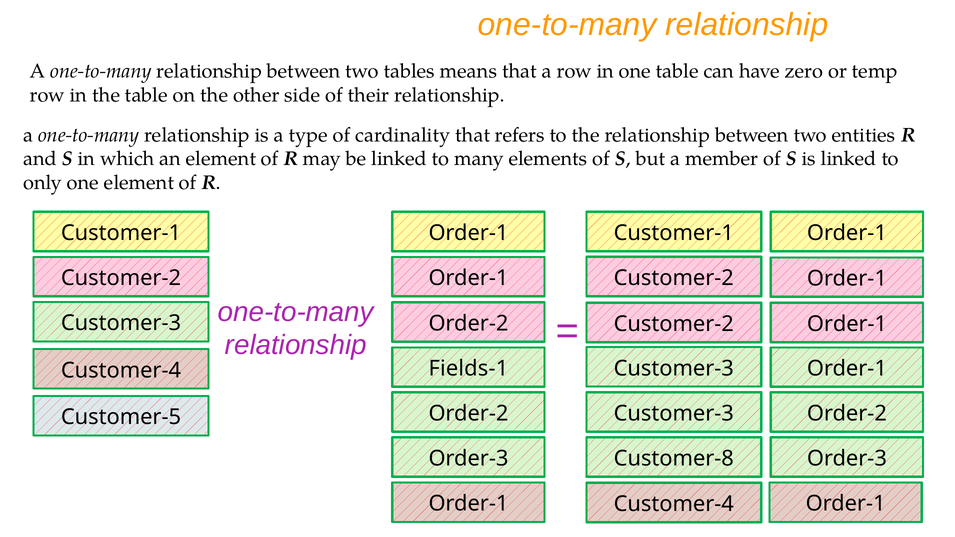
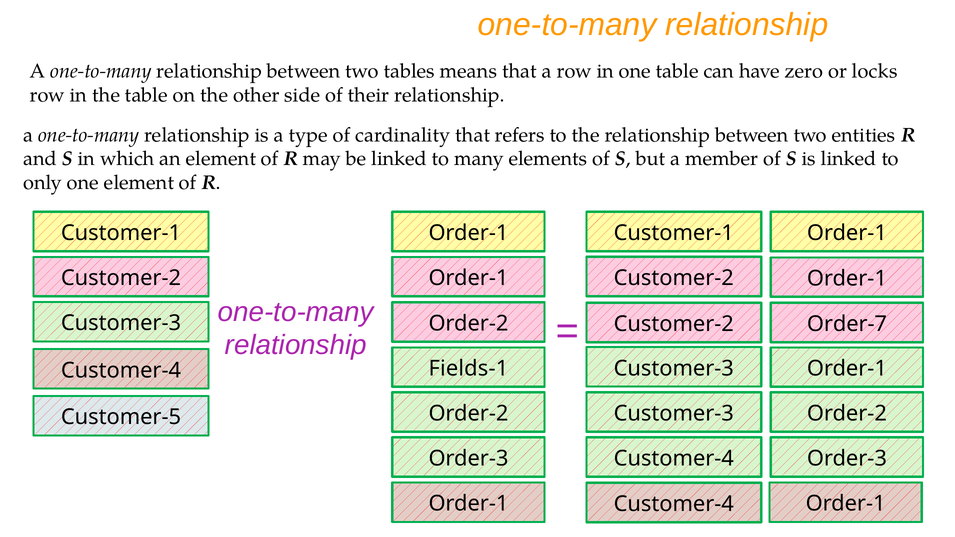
temp: temp -> locks
Order-1 at (847, 324): Order-1 -> Order-7
Customer-8 at (674, 459): Customer-8 -> Customer-4
